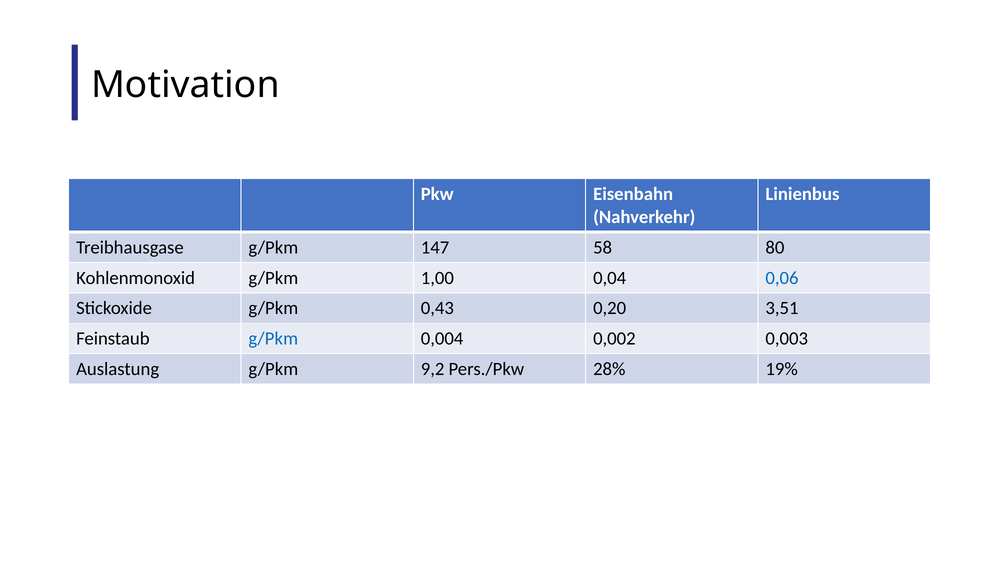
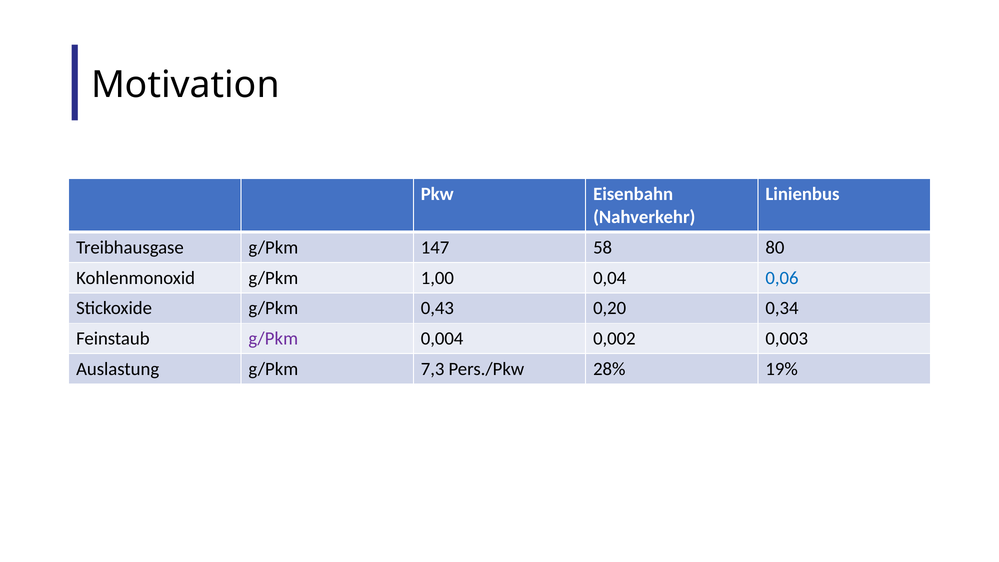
3,51: 3,51 -> 0,34
g/Pkm at (273, 339) colour: blue -> purple
9,2: 9,2 -> 7,3
